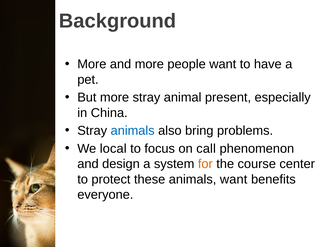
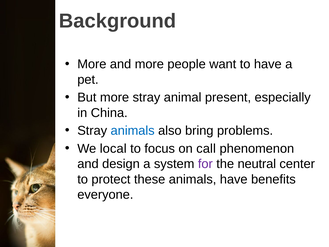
for colour: orange -> purple
course: course -> neutral
animals want: want -> have
